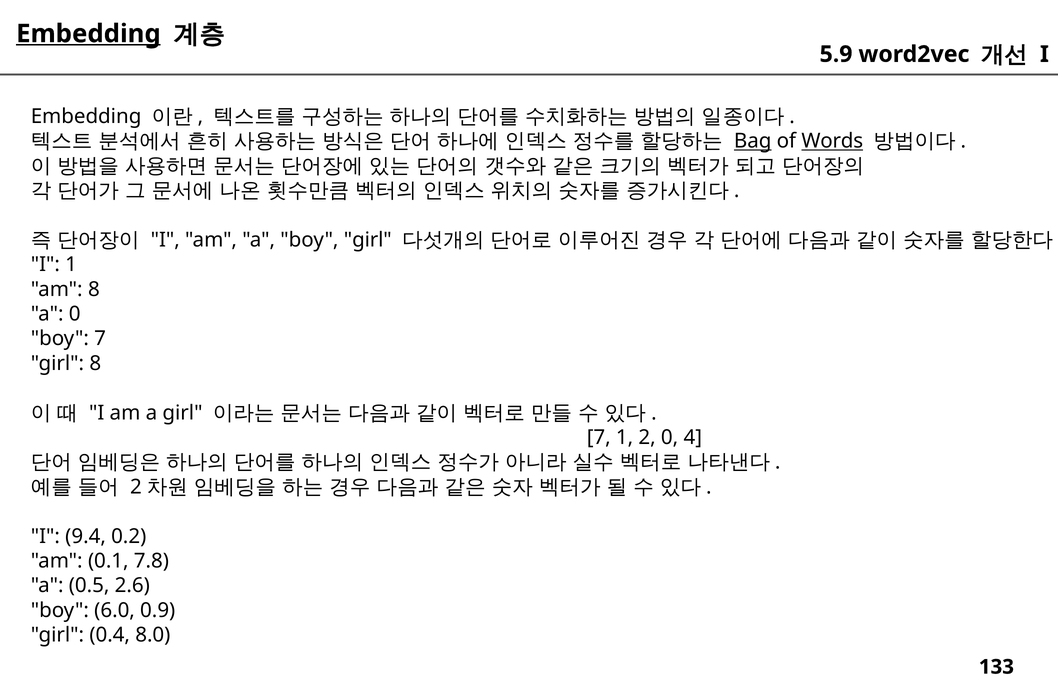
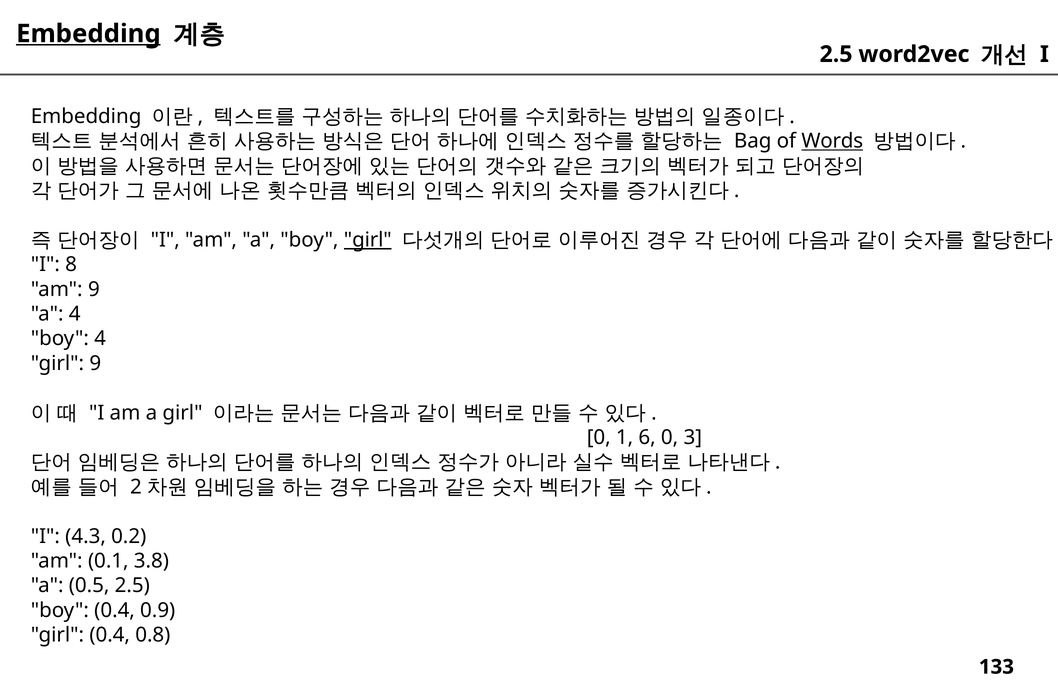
5.9 at (836, 54): 5.9 -> 2.5
Bag underline: present -> none
girl at (368, 240) underline: none -> present
I 1: 1 -> 8
am 8: 8 -> 9
a 0: 0 -> 4
boy 7: 7 -> 4
girl 8: 8 -> 9
7 at (599, 437): 7 -> 0
2: 2 -> 6
4: 4 -> 3
9.4: 9.4 -> 4.3
7.8: 7.8 -> 3.8
0.5 2.6: 2.6 -> 2.5
boy 6.0: 6.0 -> 0.4
8.0: 8.0 -> 0.8
